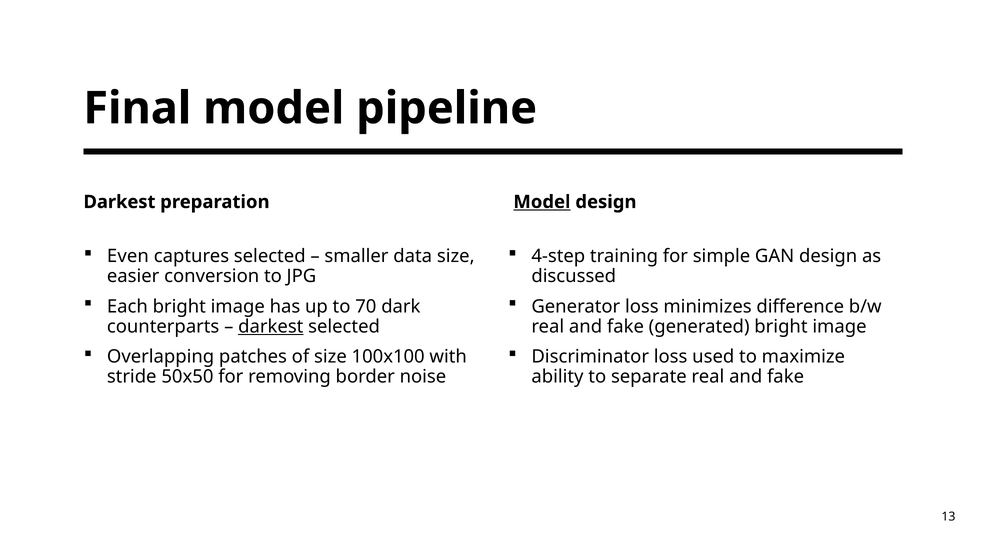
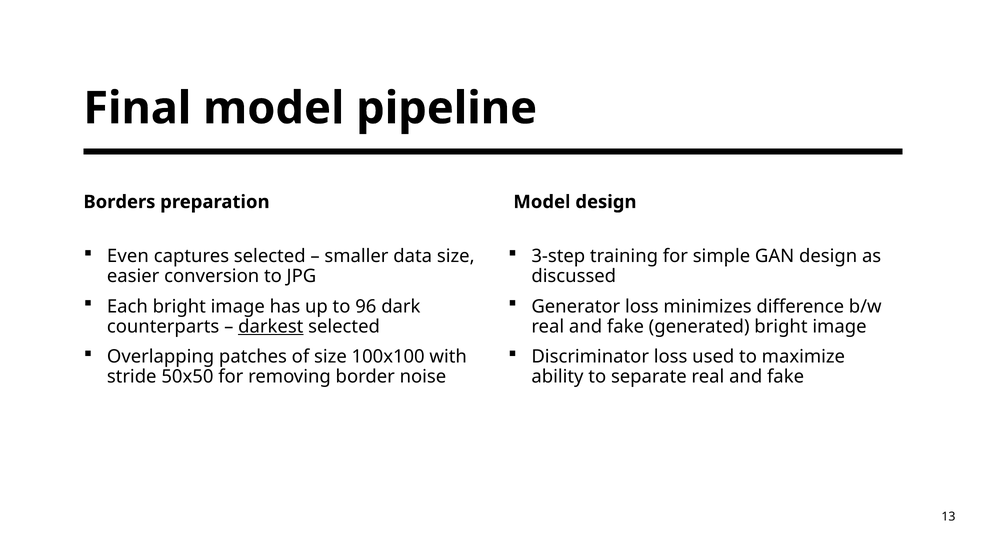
Darkest at (119, 202): Darkest -> Borders
Model at (542, 202) underline: present -> none
4-step: 4-step -> 3-step
70: 70 -> 96
